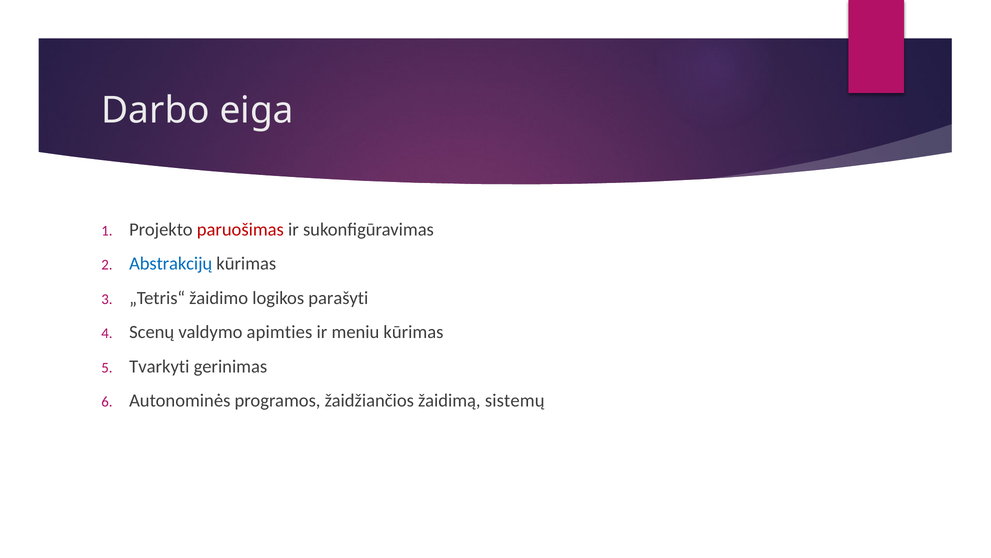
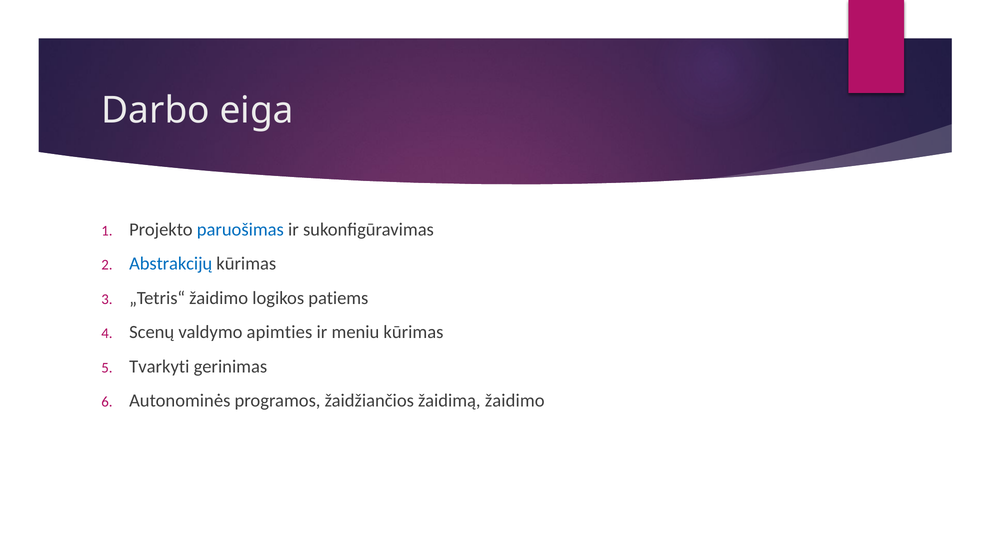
paruošimas colour: red -> blue
parašyti: parašyti -> patiems
žaidimą sistemų: sistemų -> žaidimo
